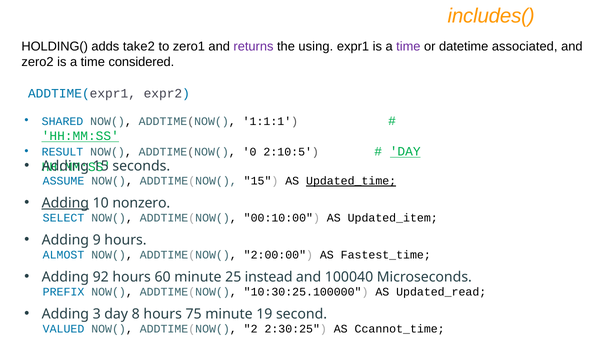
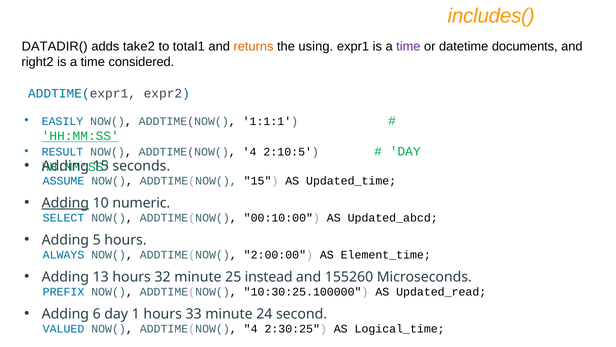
HOLDING(: HOLDING( -> DATADIR(
zero1: zero1 -> total1
returns colour: purple -> orange
associated: associated -> documents
zero2: zero2 -> right2
SHARED: SHARED -> EASILY
0 at (250, 152): 0 -> 4
DAY at (405, 151) underline: present -> none
Updated_time underline: present -> none
nonzero: nonzero -> numeric
Updated_item: Updated_item -> Updated_abcd
9: 9 -> 5
ALMOST: ALMOST -> ALWAYS
Fastest_time: Fastest_time -> Element_time
92: 92 -> 13
60: 60 -> 32
100040: 100040 -> 155260
3: 3 -> 6
8: 8 -> 1
75: 75 -> 33
19: 19 -> 24
2 at (251, 329): 2 -> 4
Ccannot_time: Ccannot_time -> Logical_time
